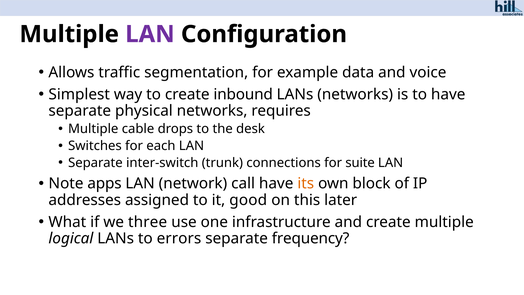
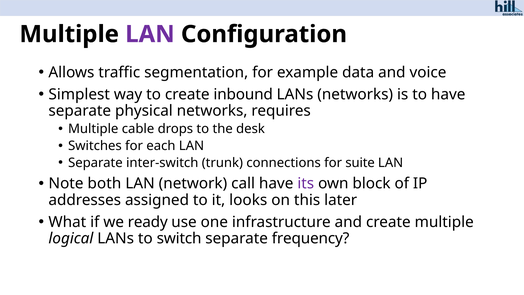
apps: apps -> both
its colour: orange -> purple
good: good -> looks
three: three -> ready
errors: errors -> switch
